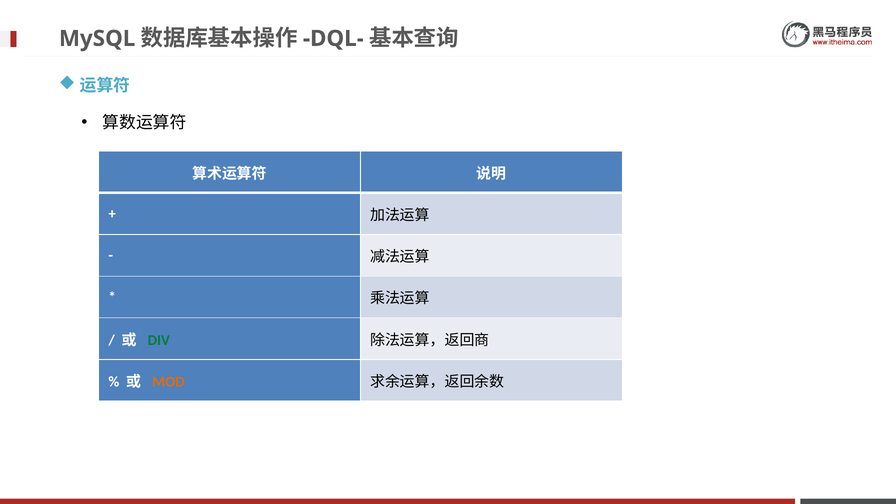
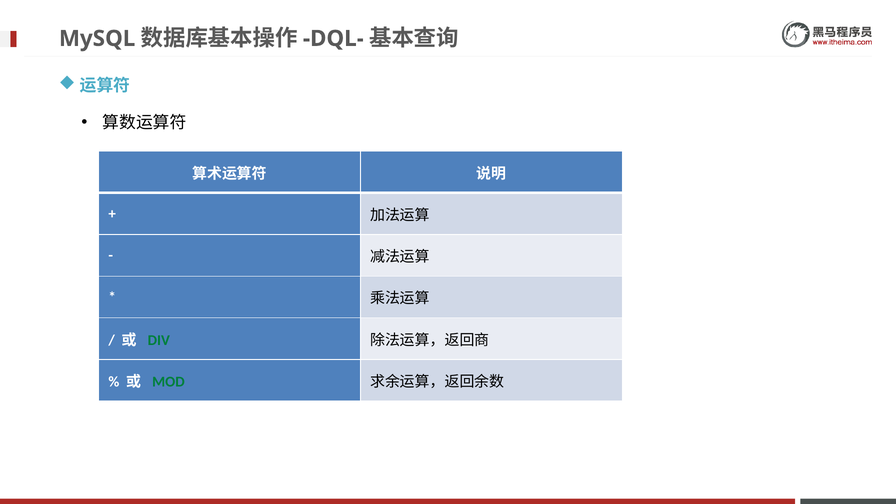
MOD colour: orange -> green
